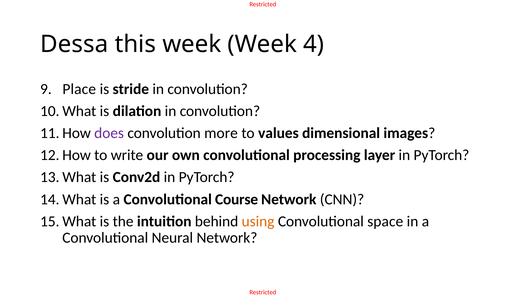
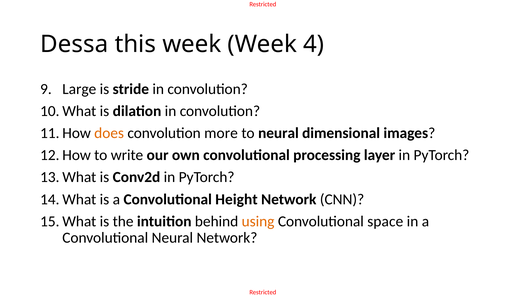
Place: Place -> Large
does colour: purple -> orange
to values: values -> neural
Course: Course -> Height
